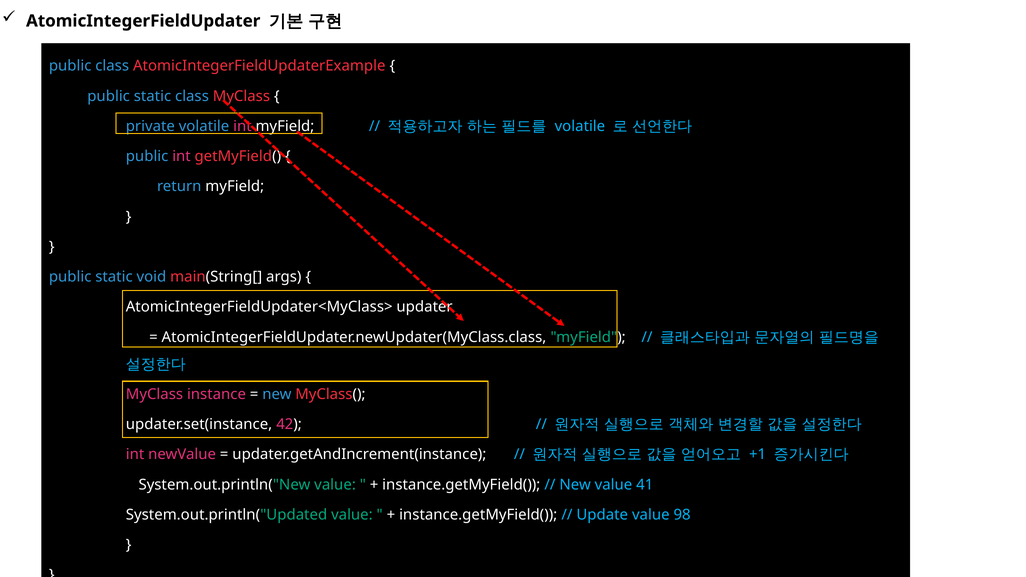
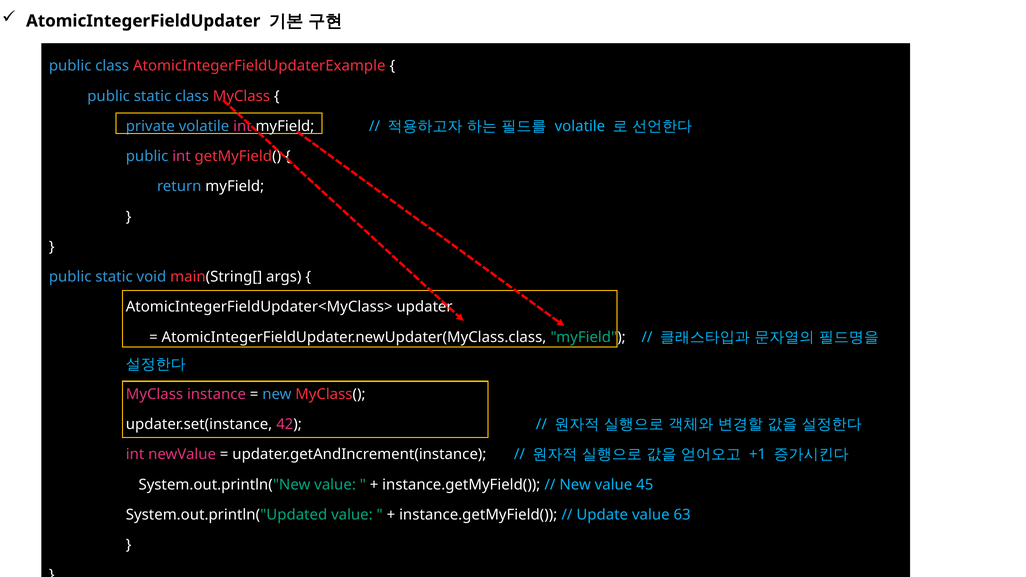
41: 41 -> 45
98: 98 -> 63
